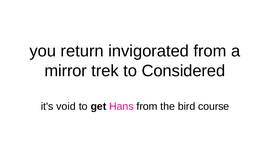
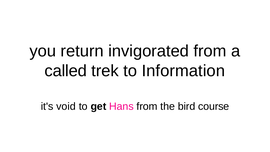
mirror: mirror -> called
Considered: Considered -> Information
